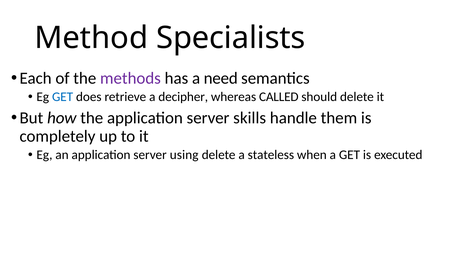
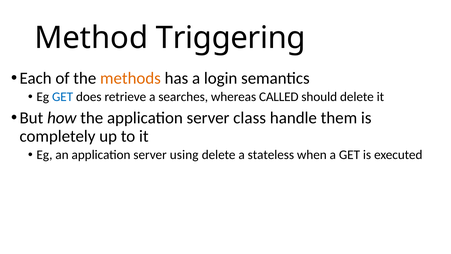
Specialists: Specialists -> Triggering
methods colour: purple -> orange
need: need -> login
decipher: decipher -> searches
skills: skills -> class
